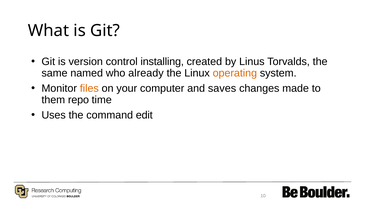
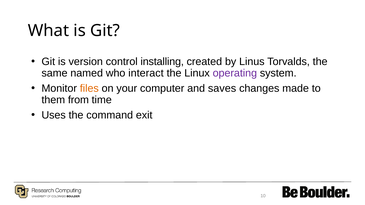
already: already -> interact
operating colour: orange -> purple
repo: repo -> from
edit: edit -> exit
